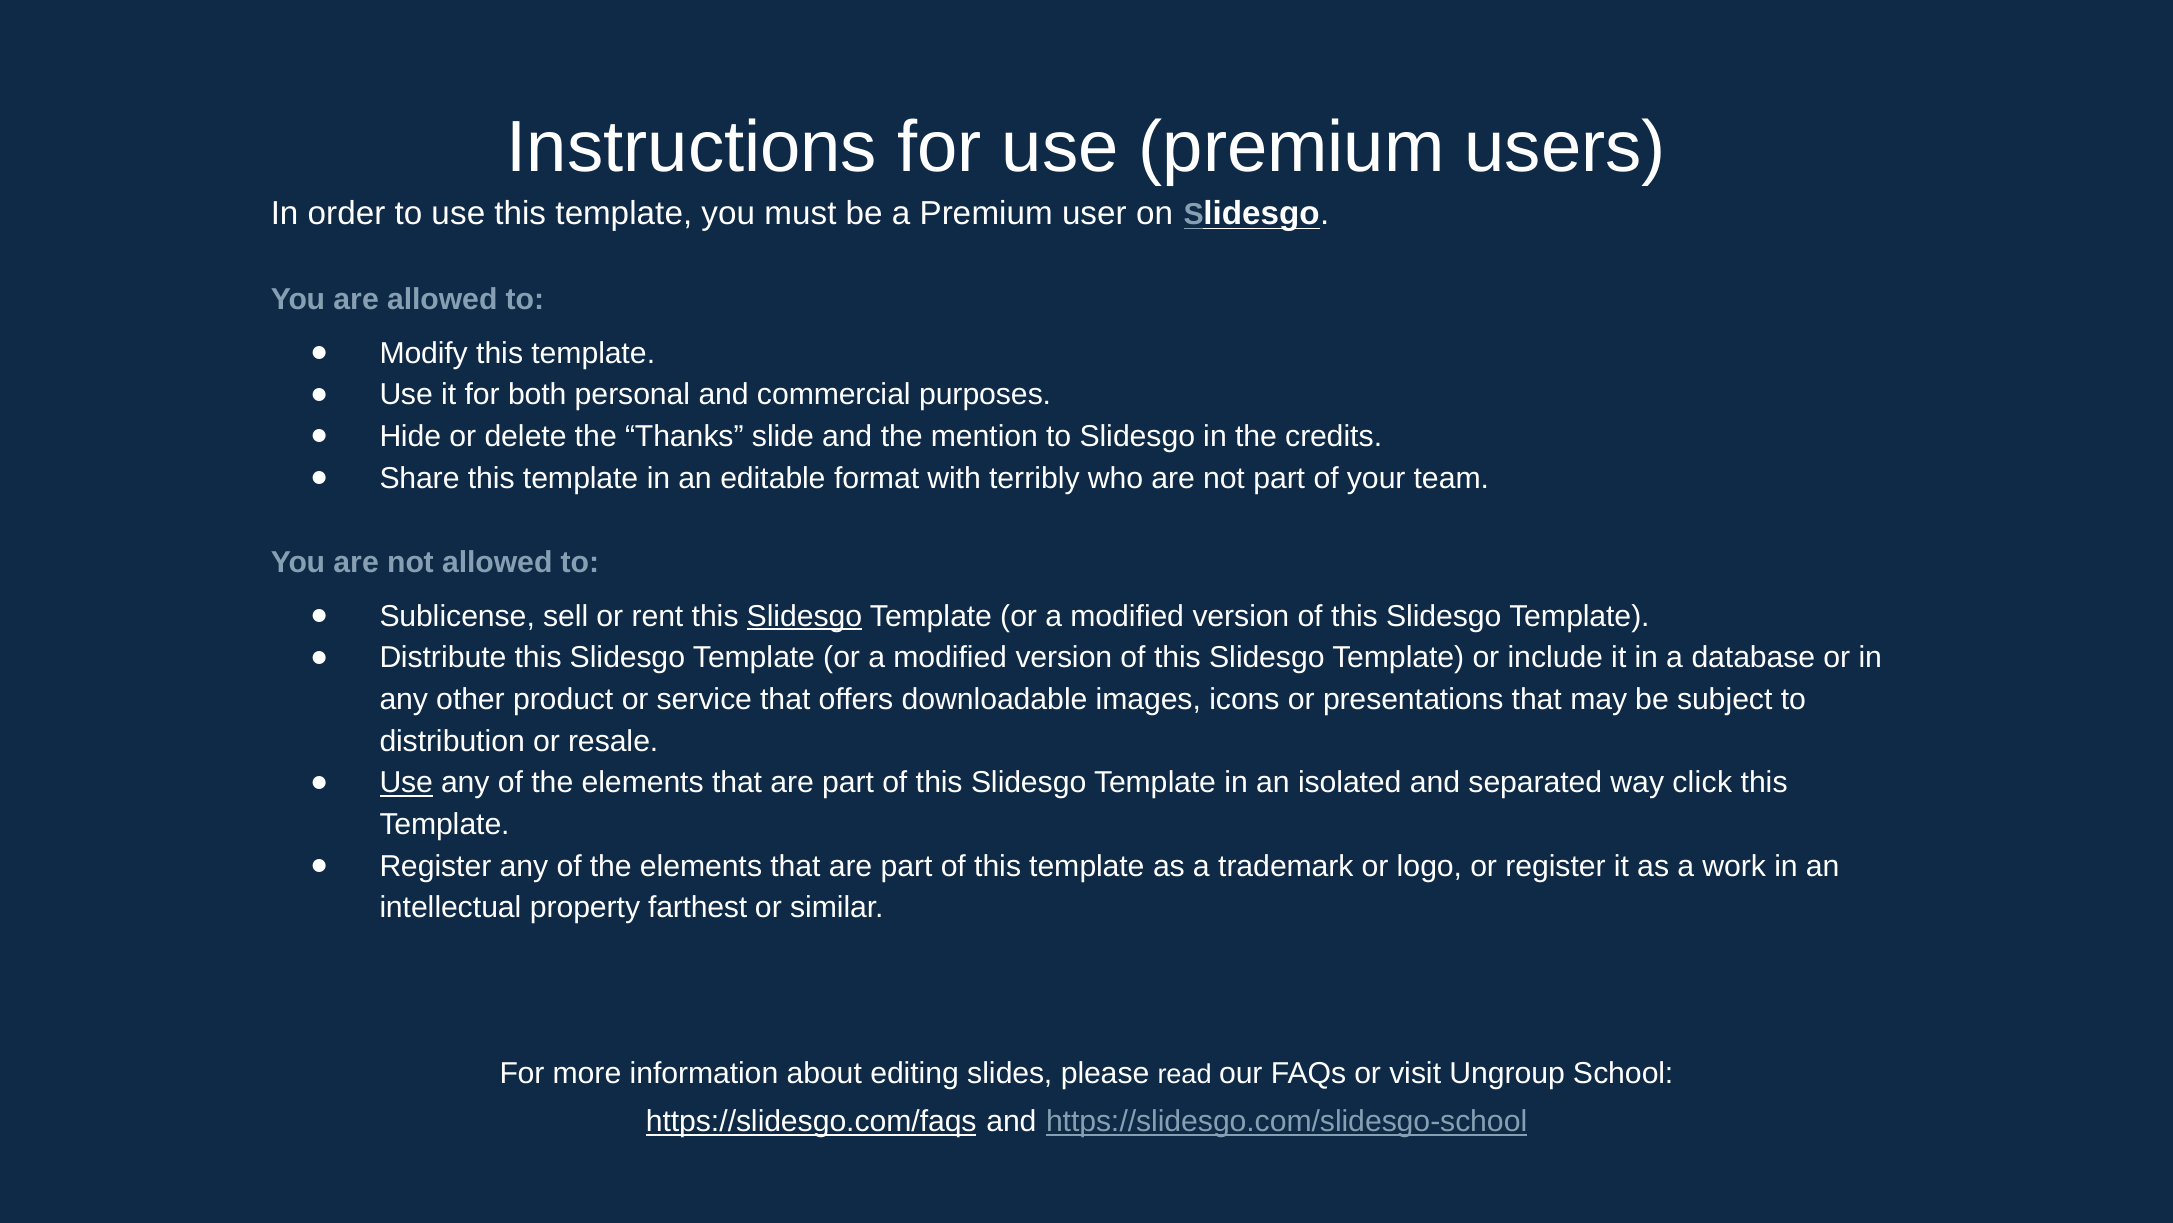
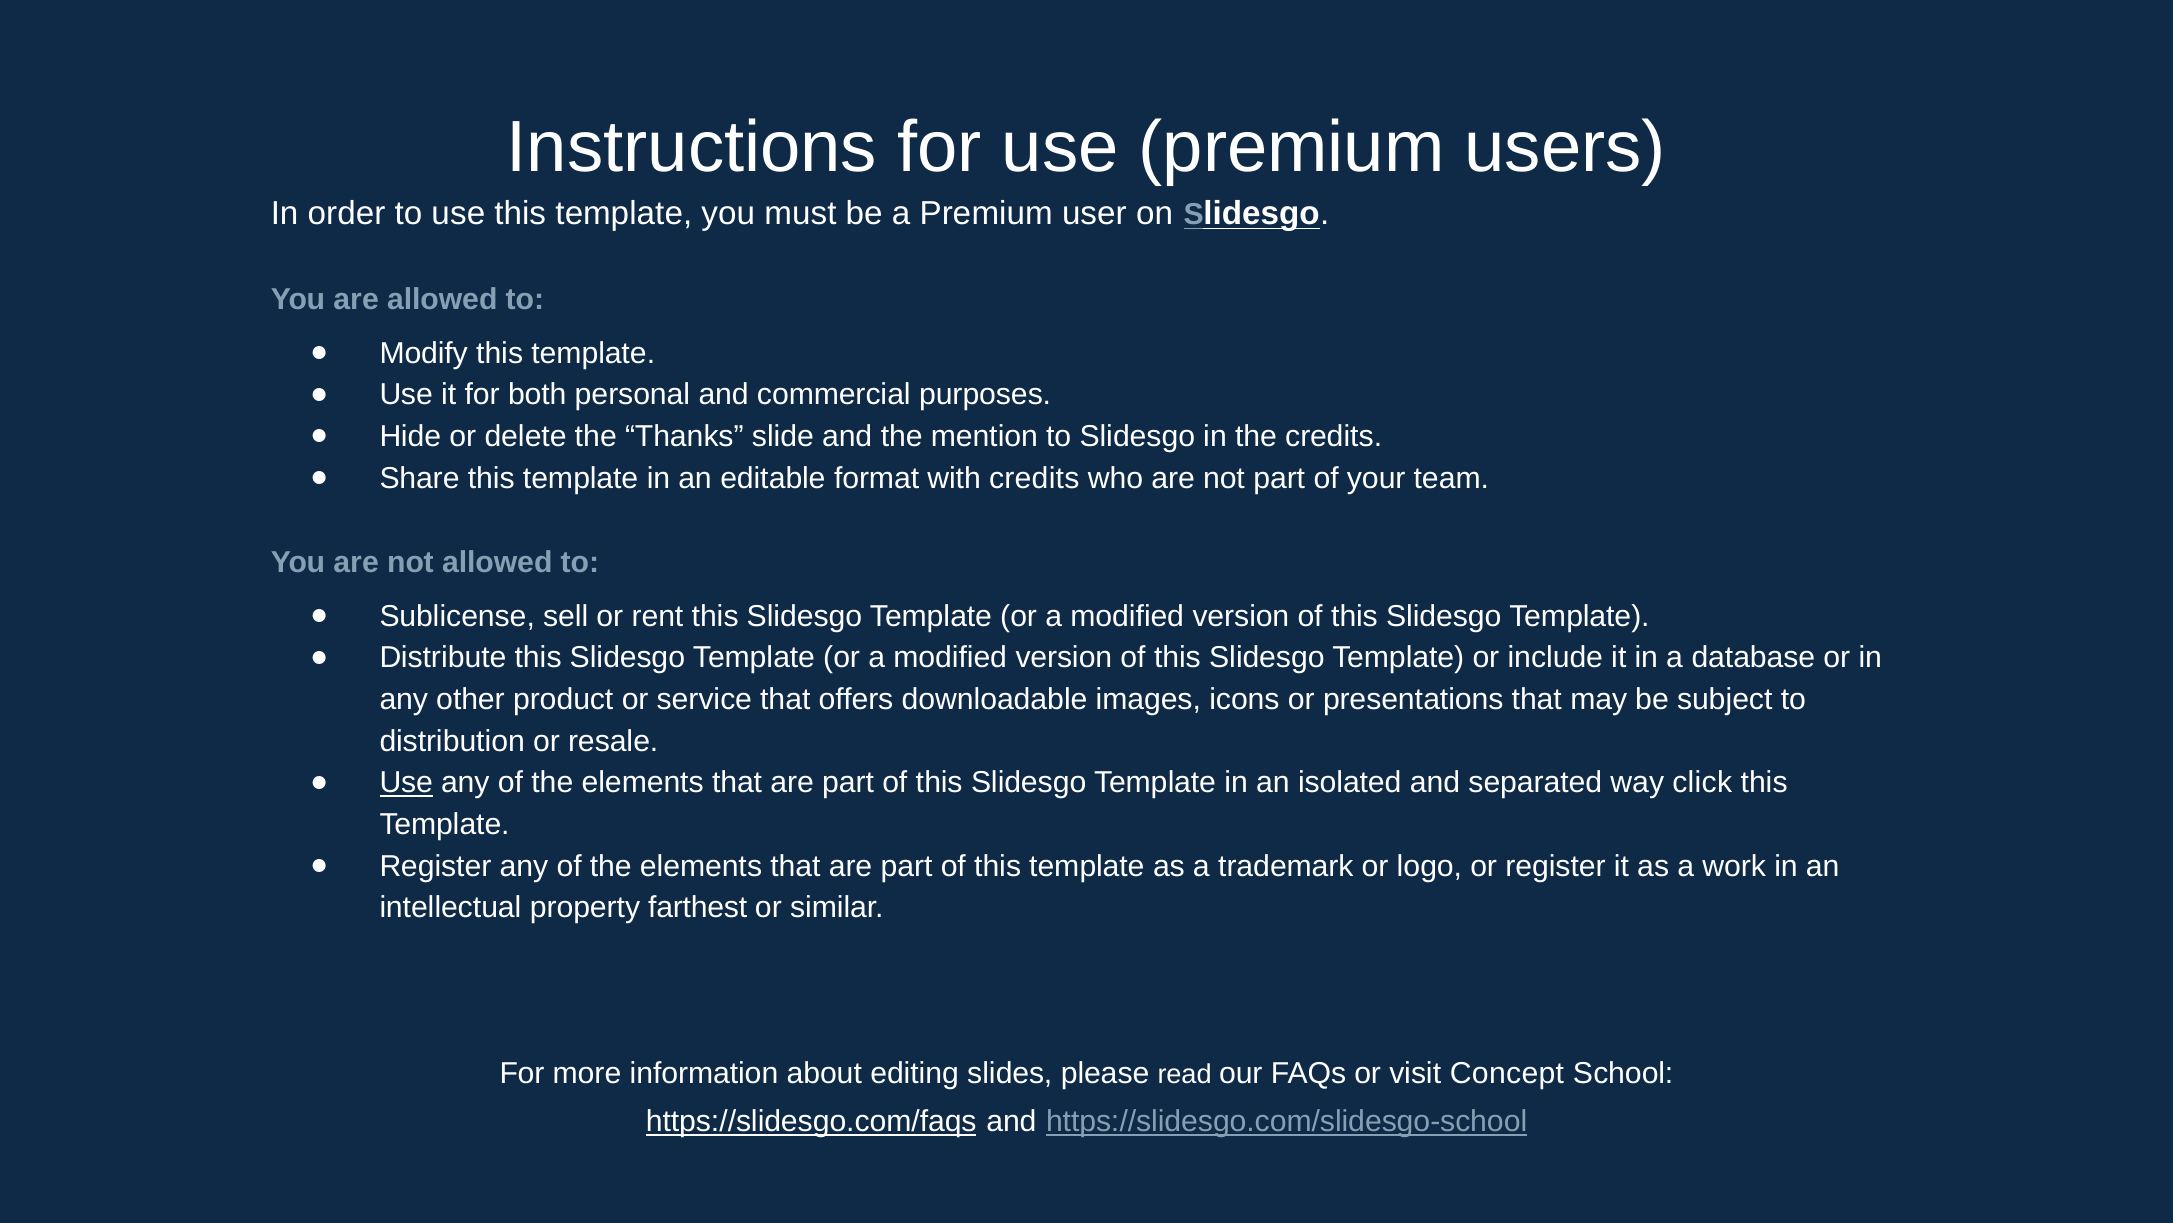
with terribly: terribly -> credits
Slidesgo at (804, 616) underline: present -> none
Ungroup: Ungroup -> Concept
